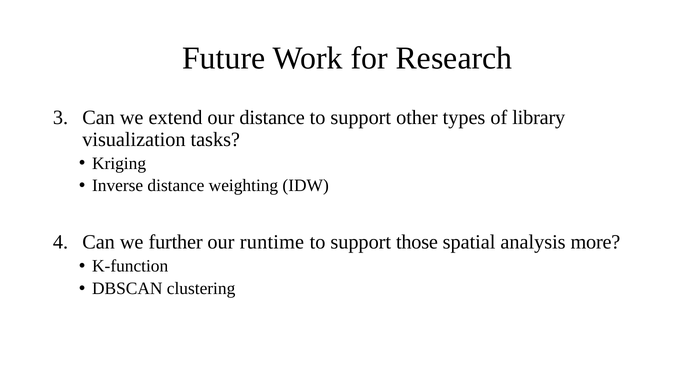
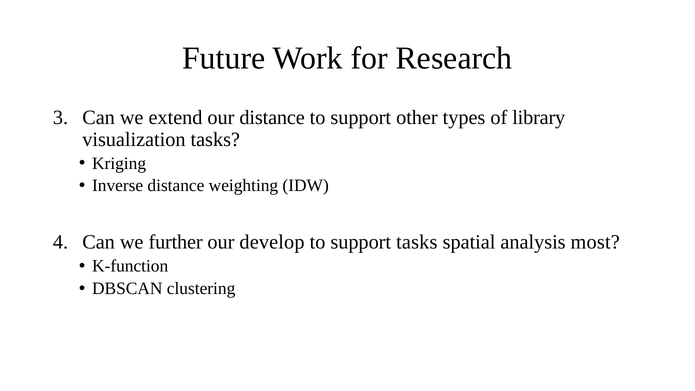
runtime: runtime -> develop
support those: those -> tasks
more: more -> most
